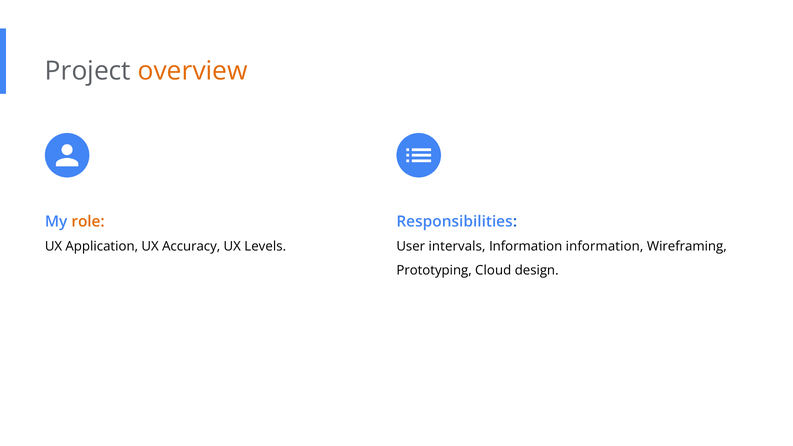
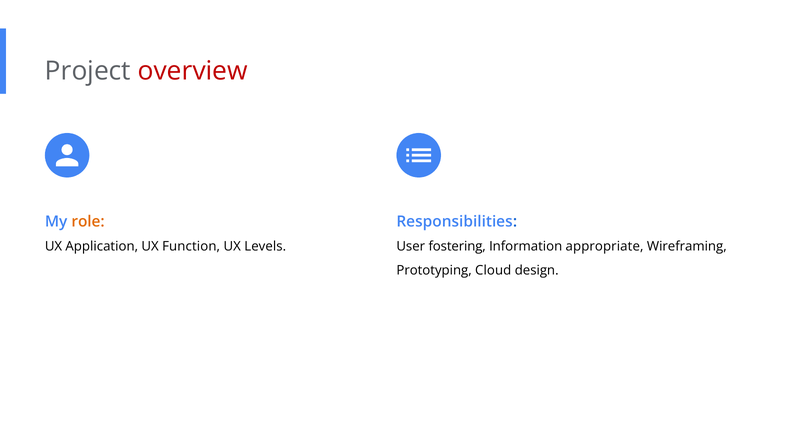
overview colour: orange -> red
Accuracy: Accuracy -> Function
intervals: intervals -> fostering
Information information: information -> appropriate
